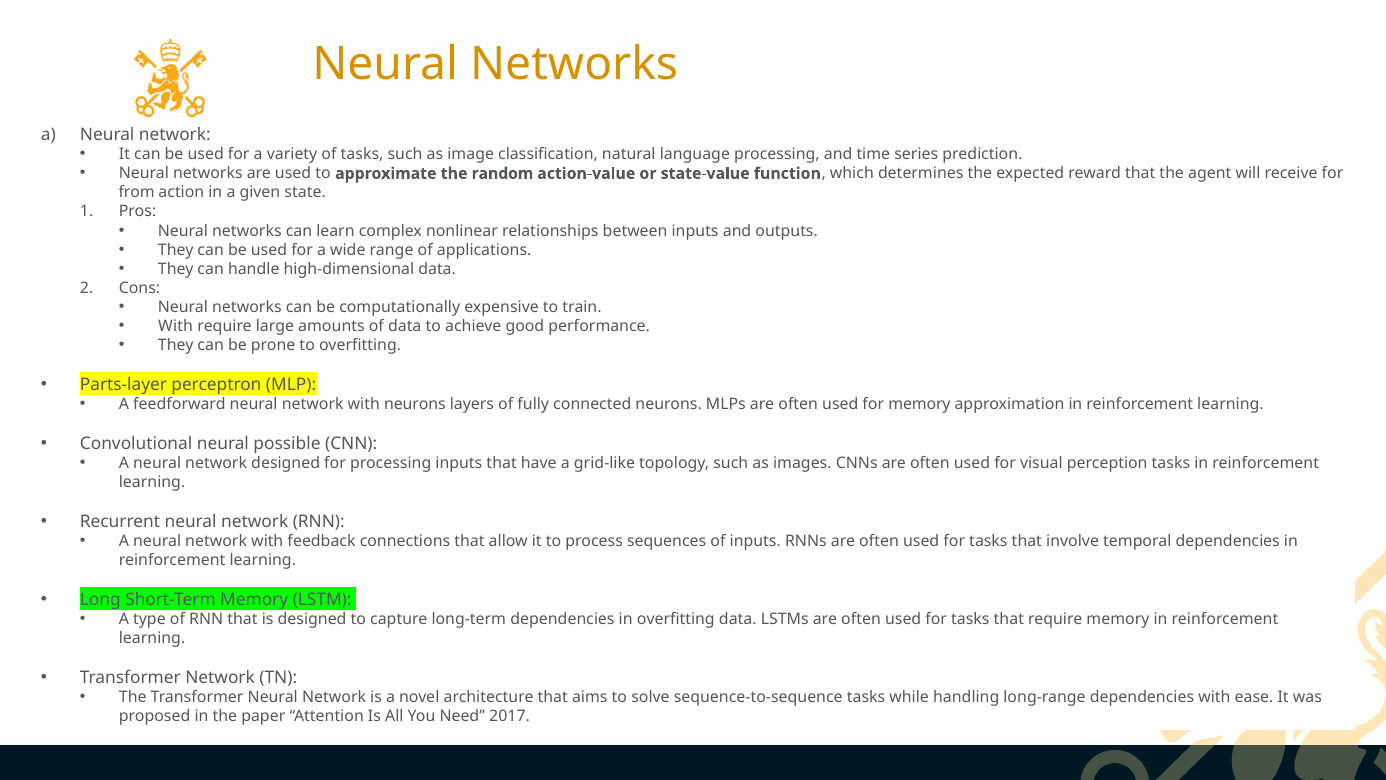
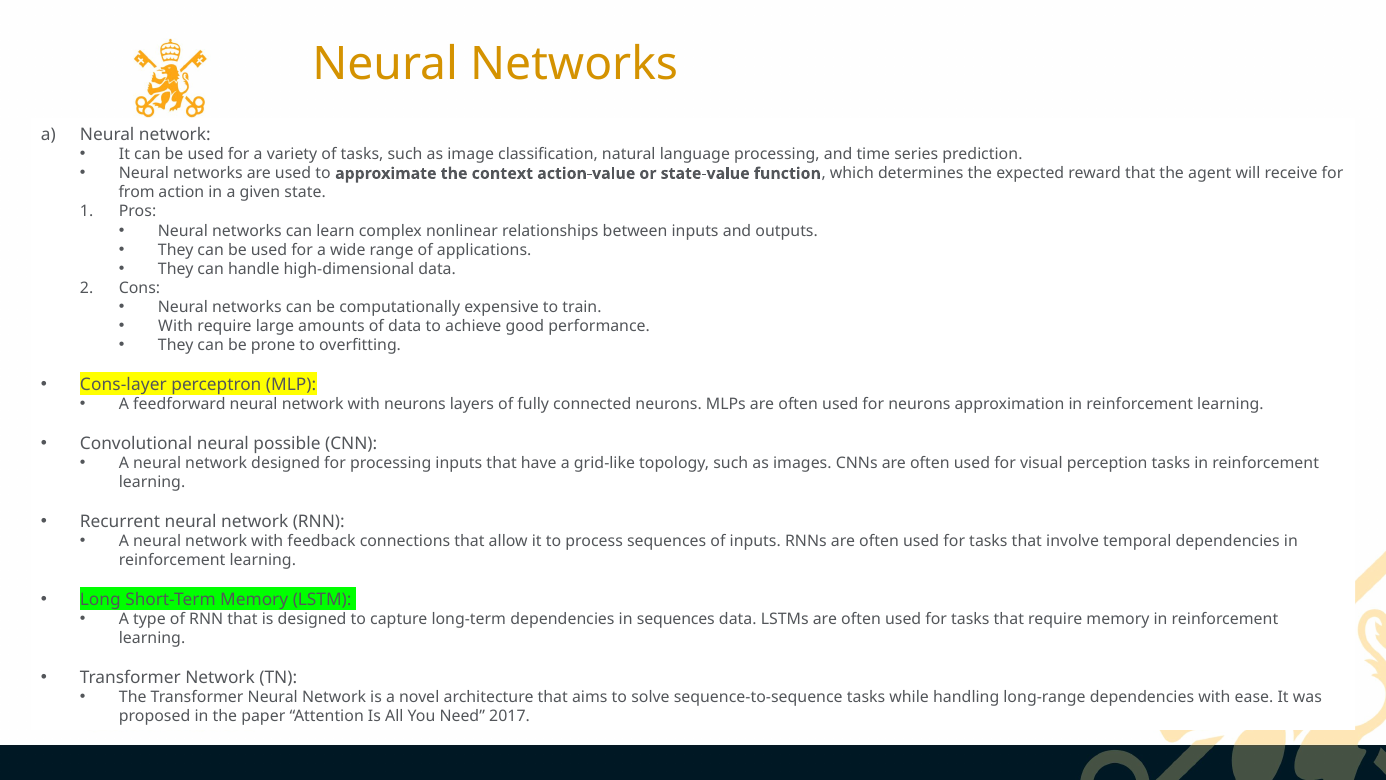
random: random -> context
Parts-layer: Parts-layer -> Cons-layer
for memory: memory -> neurons
in overfitting: overfitting -> sequences
